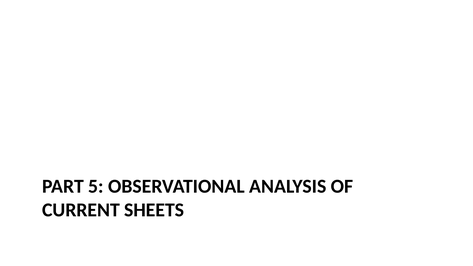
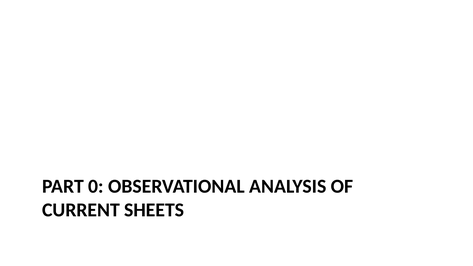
5: 5 -> 0
